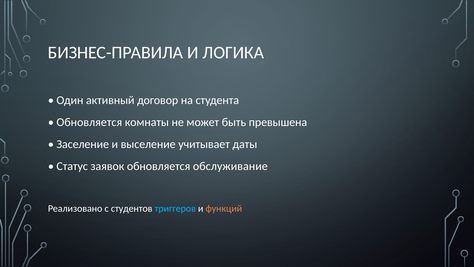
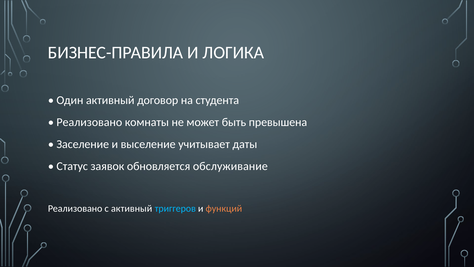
Обновляется at (89, 122): Обновляется -> Реализовано
с студентов: студентов -> активный
